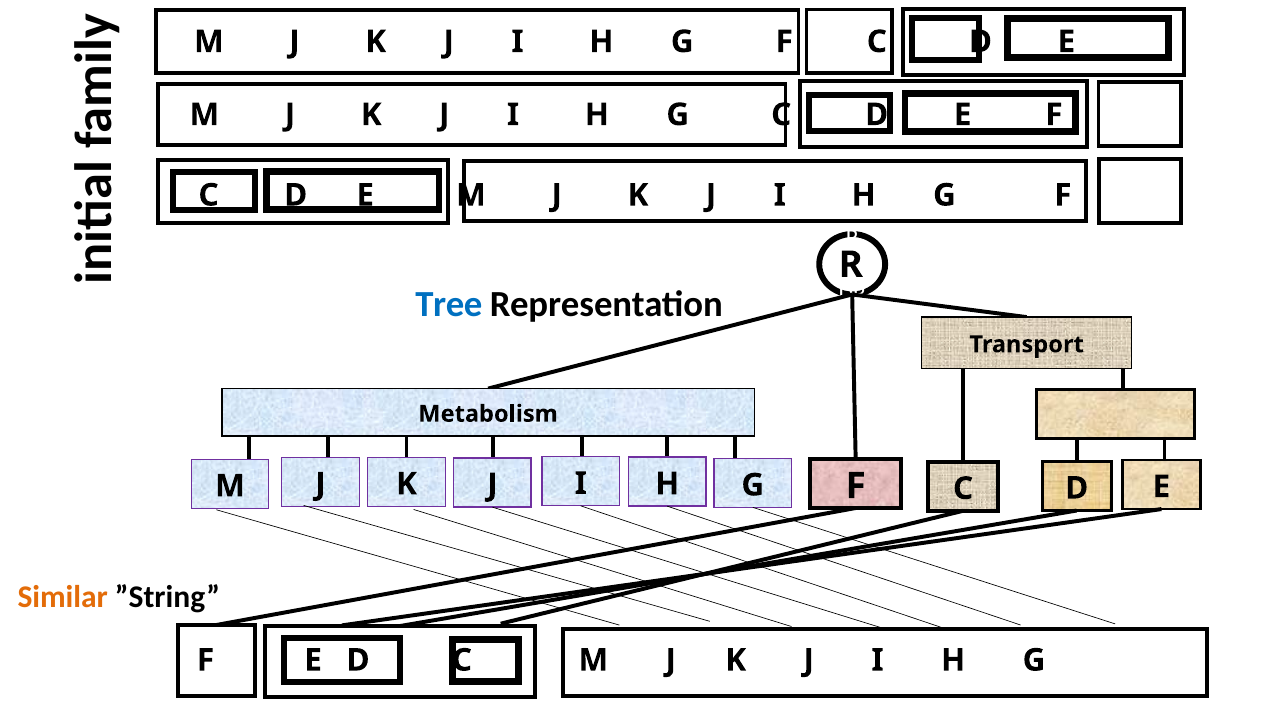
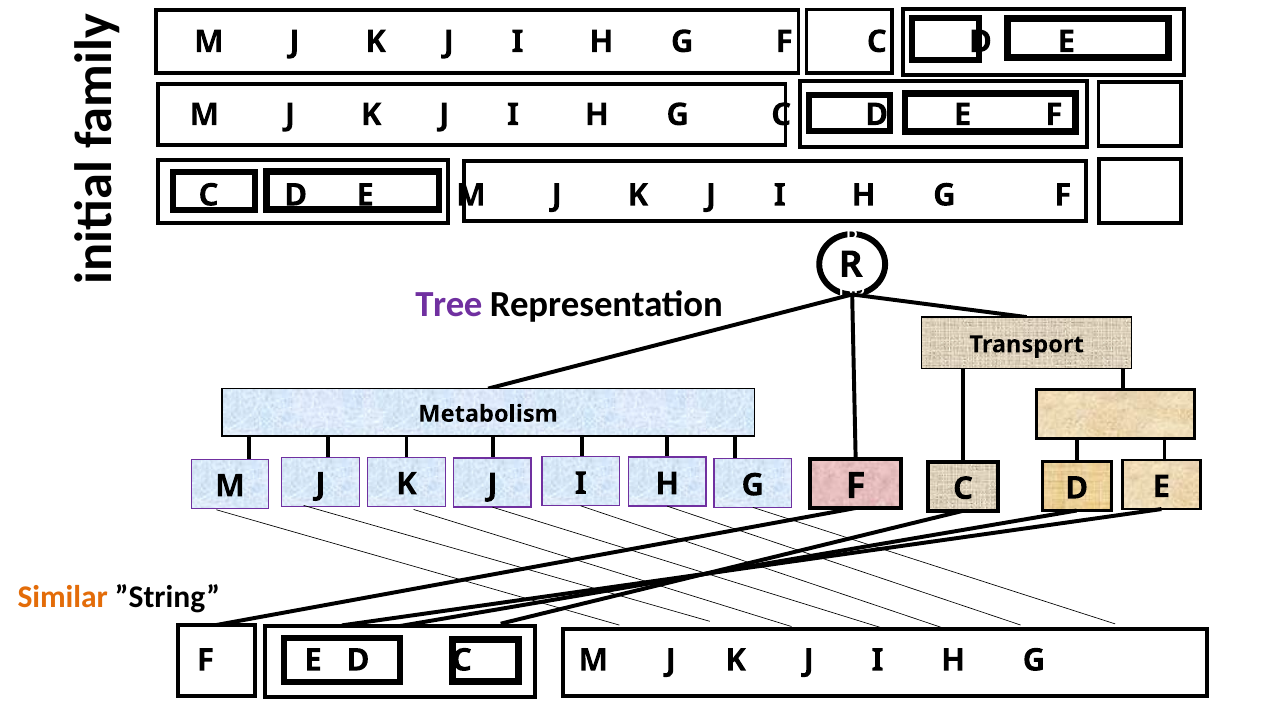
Tree colour: blue -> purple
